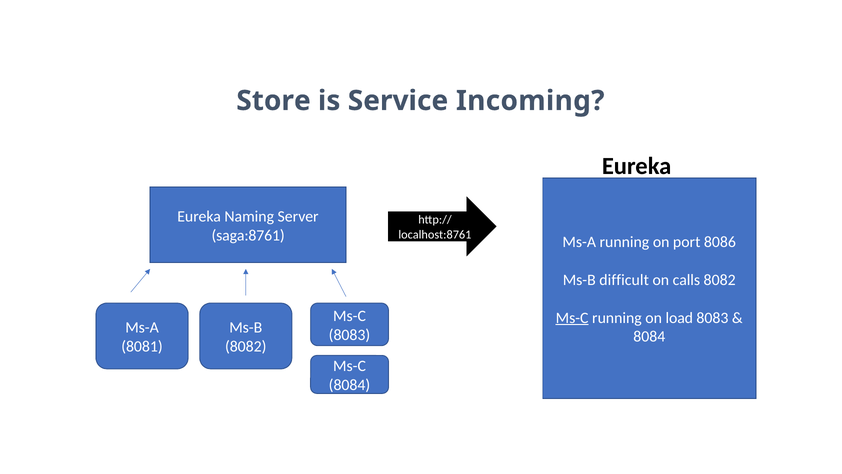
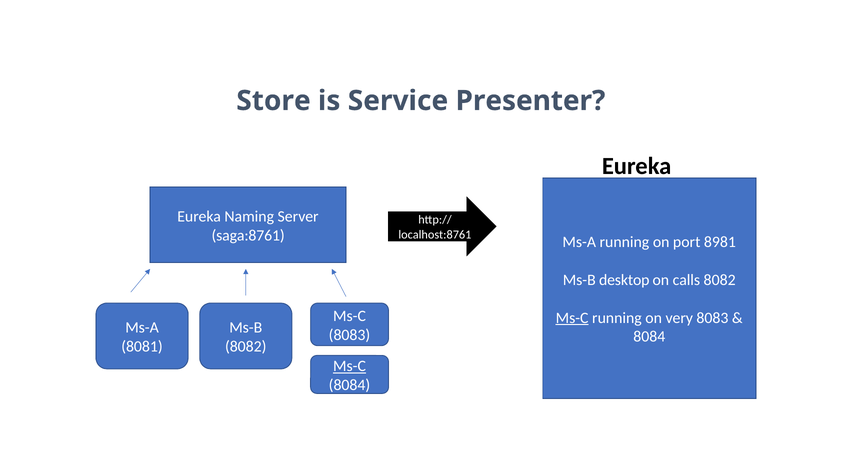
Incoming: Incoming -> Presenter
8086: 8086 -> 8981
difficult: difficult -> desktop
load: load -> very
Ms-C at (350, 366) underline: none -> present
